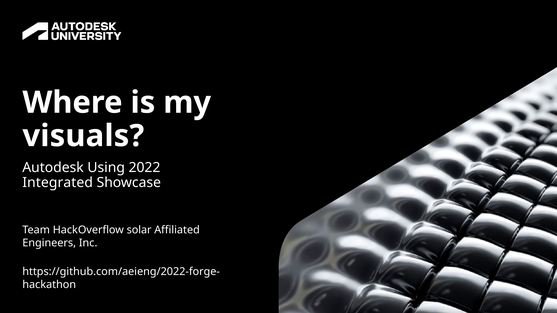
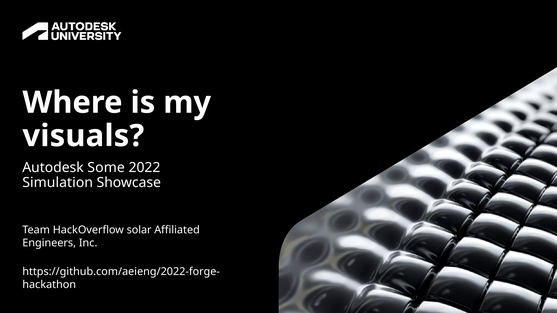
Using: Using -> Some
Integrated: Integrated -> Simulation
